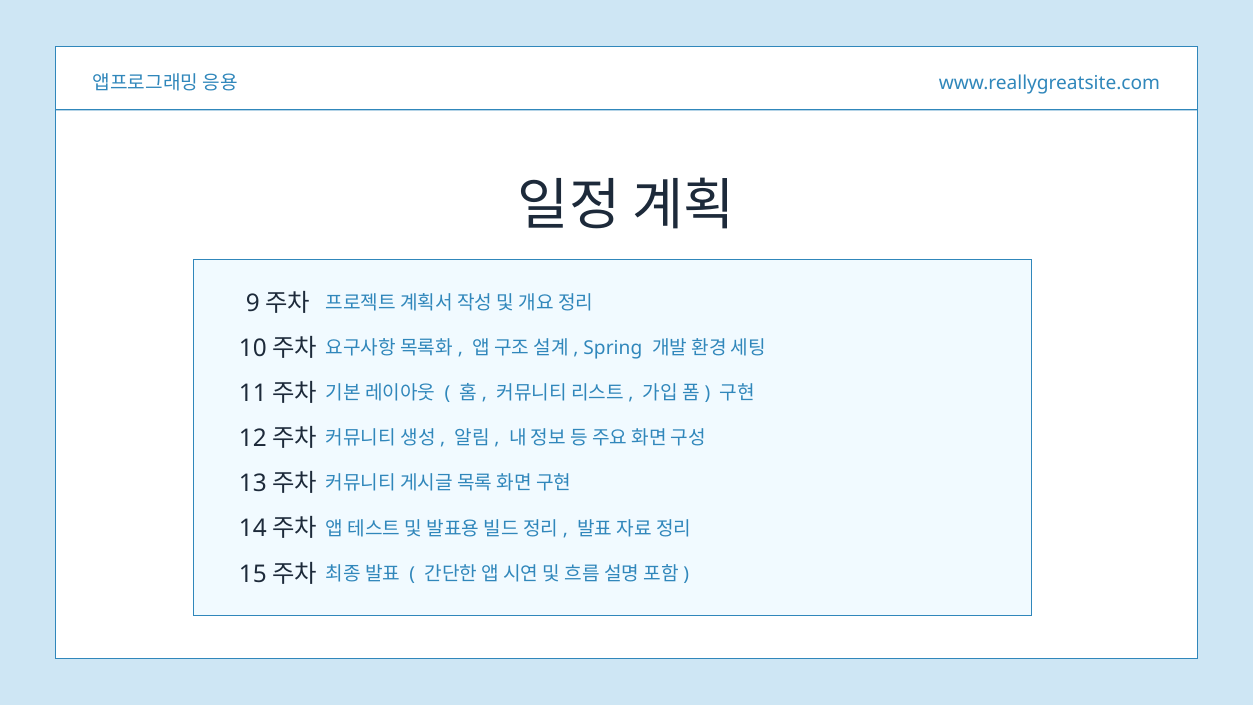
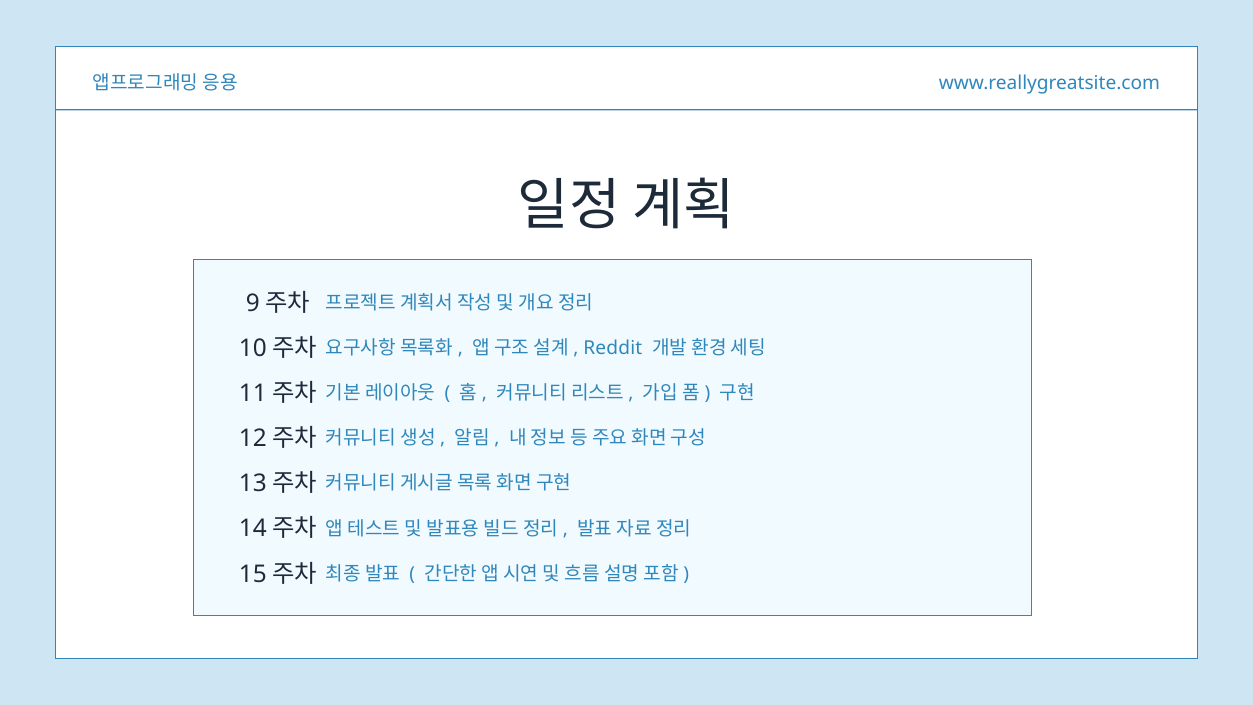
Spring: Spring -> Reddit
